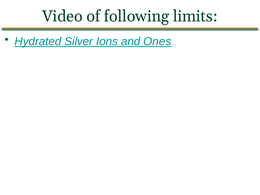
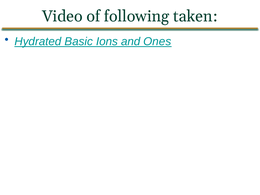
limits: limits -> taken
Silver: Silver -> Basic
